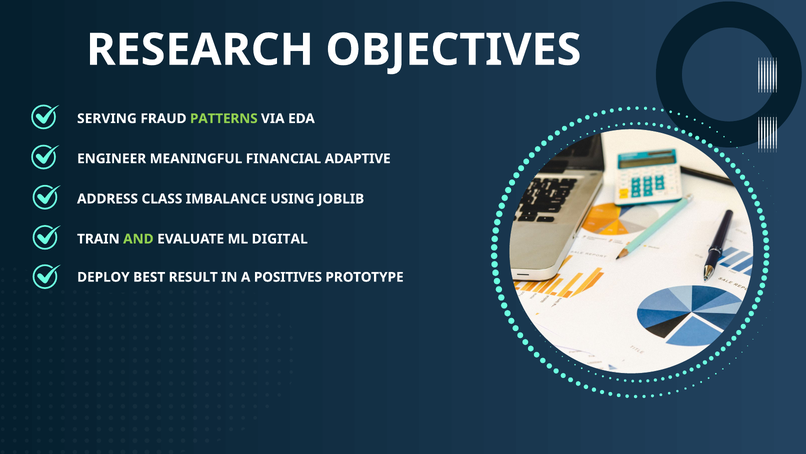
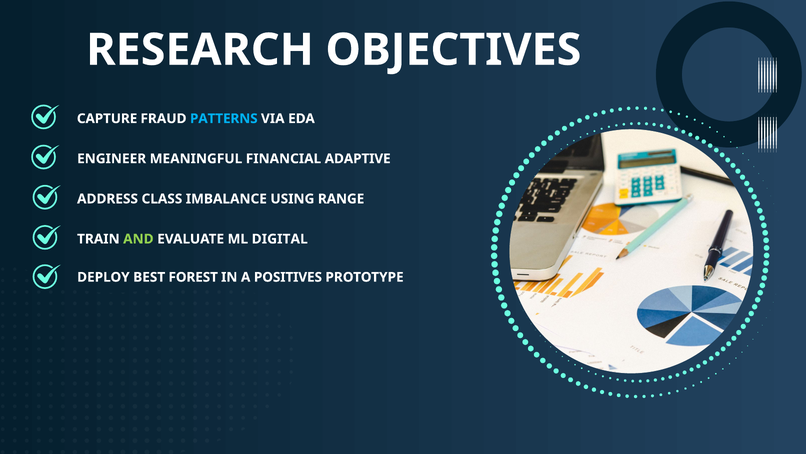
SERVING: SERVING -> CAPTURE
PATTERNS colour: light green -> light blue
JOBLIB: JOBLIB -> RANGE
RESULT: RESULT -> FOREST
